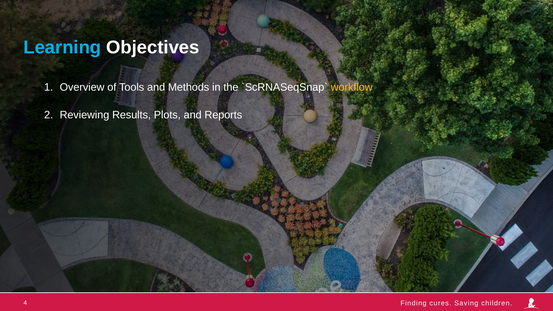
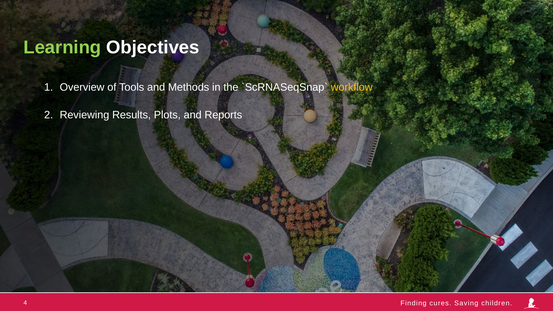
Learning colour: light blue -> light green
